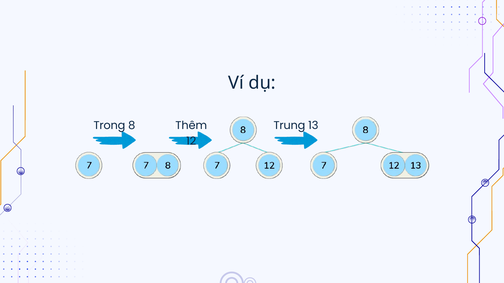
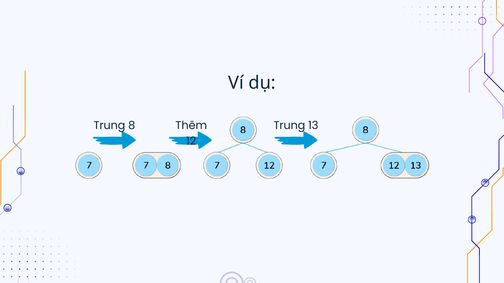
Trong at (109, 126): Trong -> Trung
